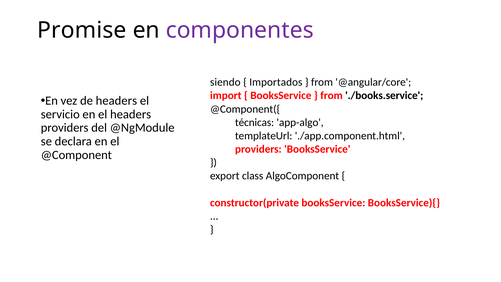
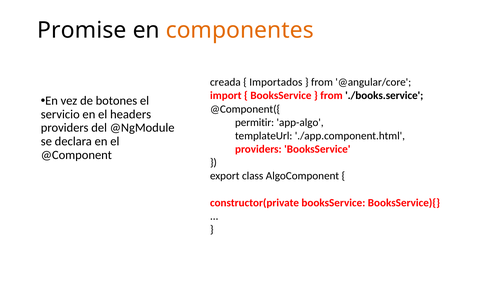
componentes colour: purple -> orange
siendo: siendo -> creada
de headers: headers -> botones
técnicas: técnicas -> permitir
